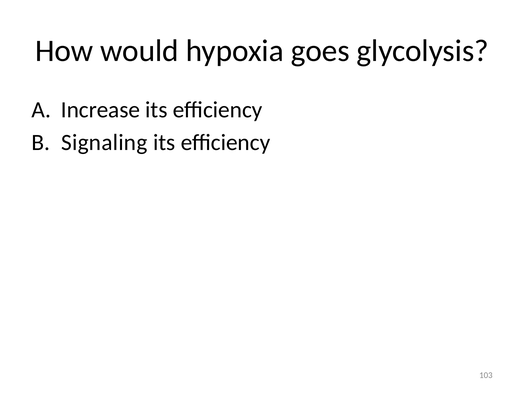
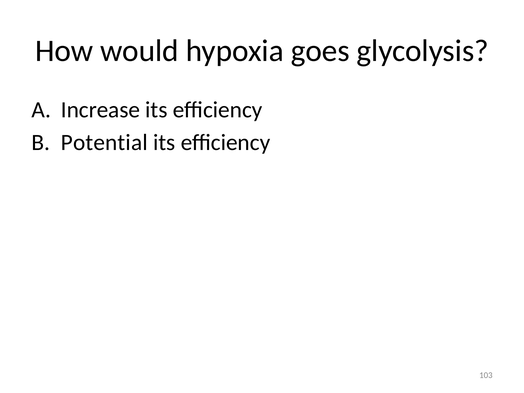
Signaling: Signaling -> Potential
